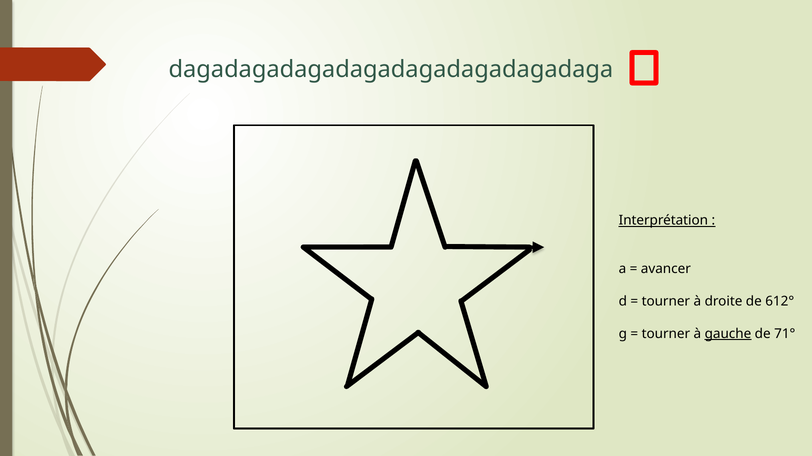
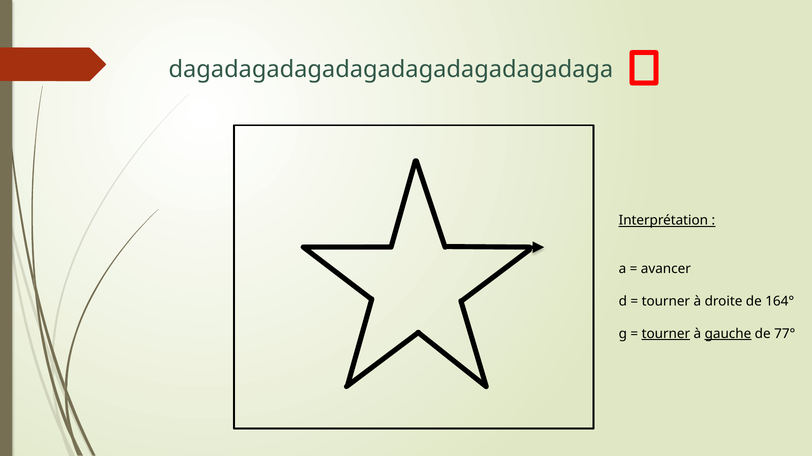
612°: 612° -> 164°
tourner at (666, 334) underline: none -> present
71°: 71° -> 77°
